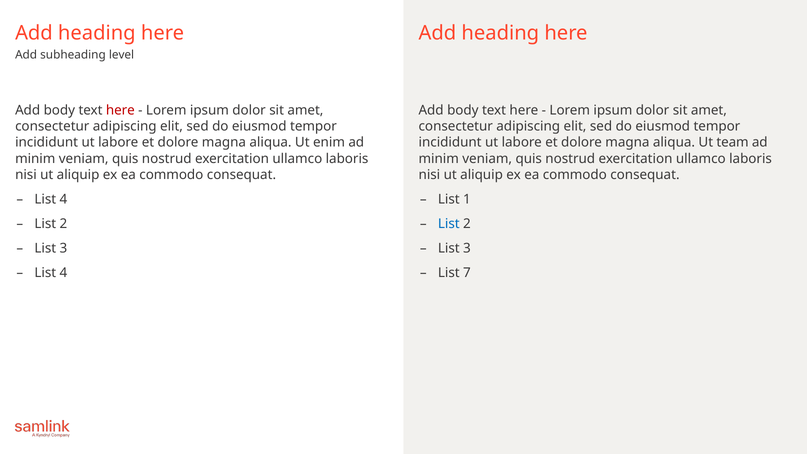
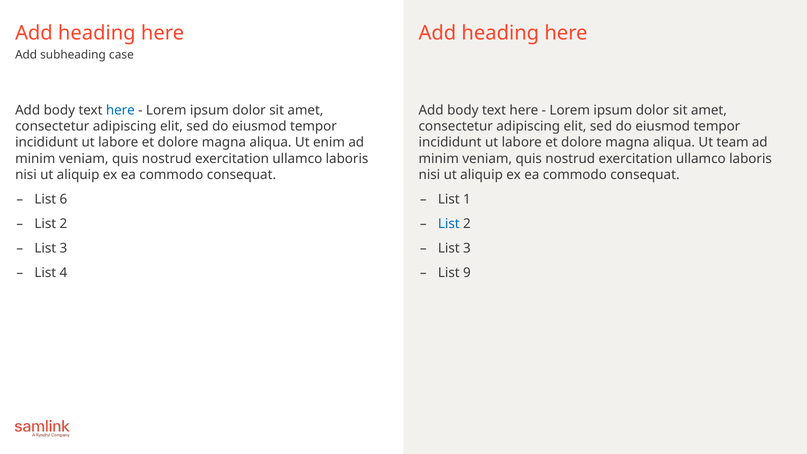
level: level -> case
here at (120, 110) colour: red -> blue
4 at (63, 199): 4 -> 6
7: 7 -> 9
